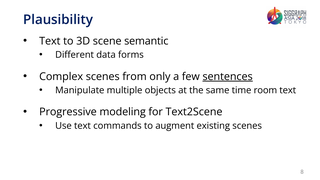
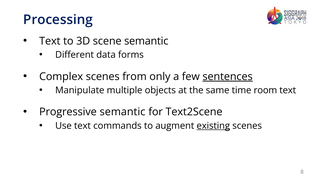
Plausibility: Plausibility -> Processing
Progressive modeling: modeling -> semantic
existing underline: none -> present
